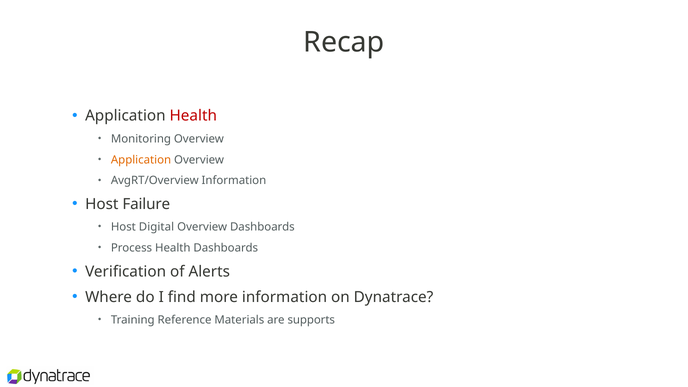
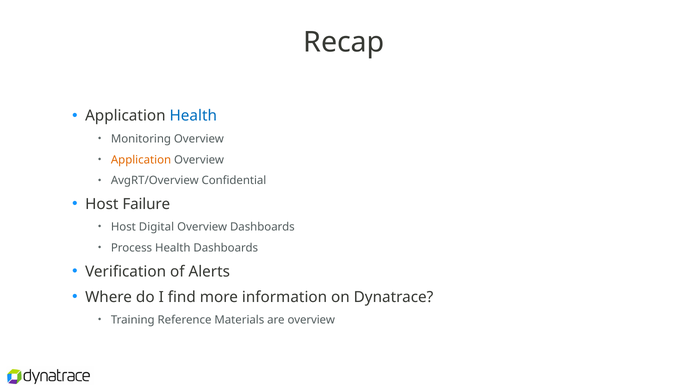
Health at (193, 116) colour: red -> blue
AvgRT/Overview Information: Information -> Confidential
are supports: supports -> overview
